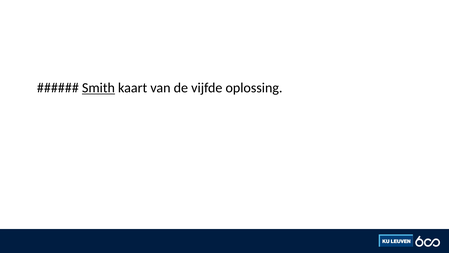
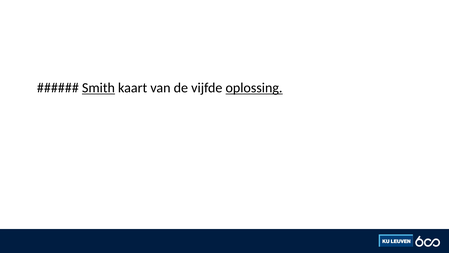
oplossing underline: none -> present
